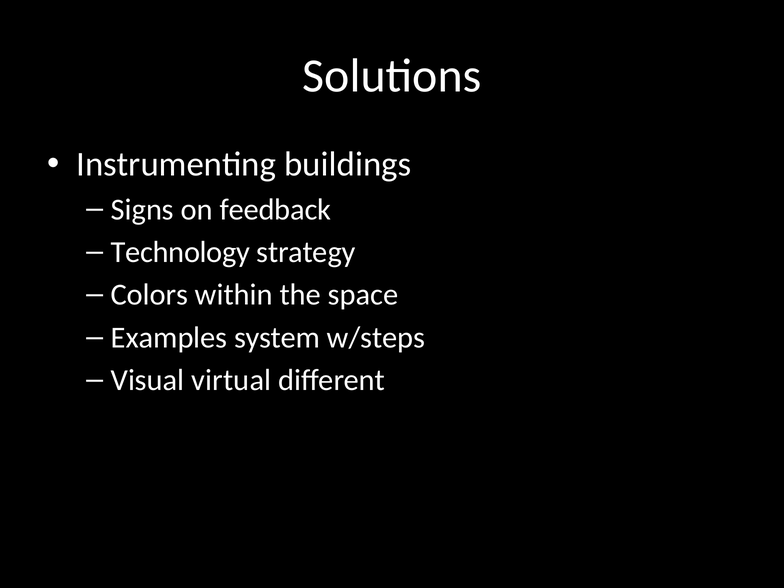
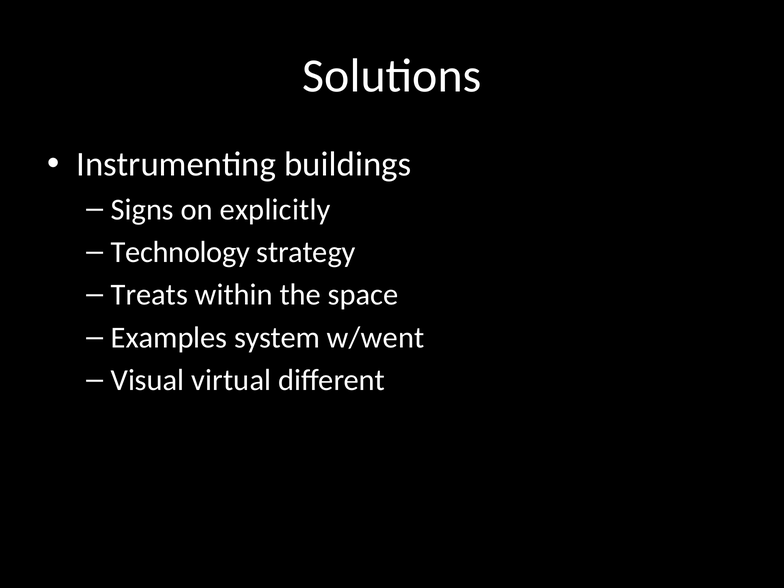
feedback: feedback -> explicitly
Colors: Colors -> Treats
w/steps: w/steps -> w/went
